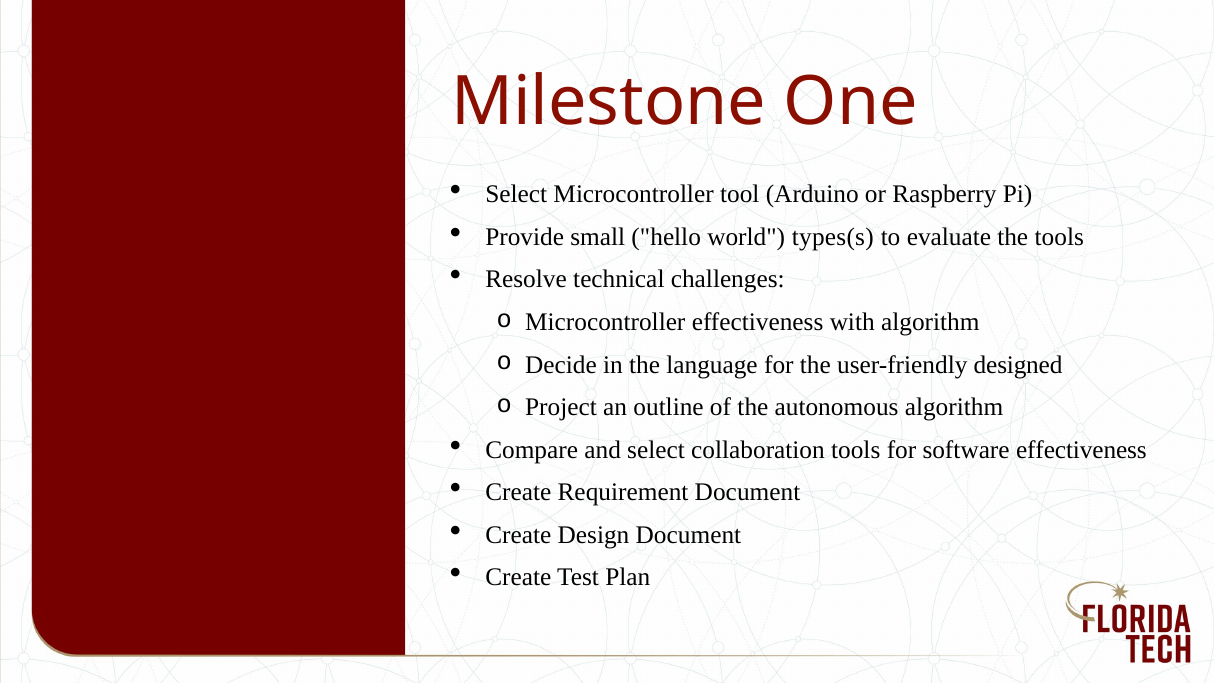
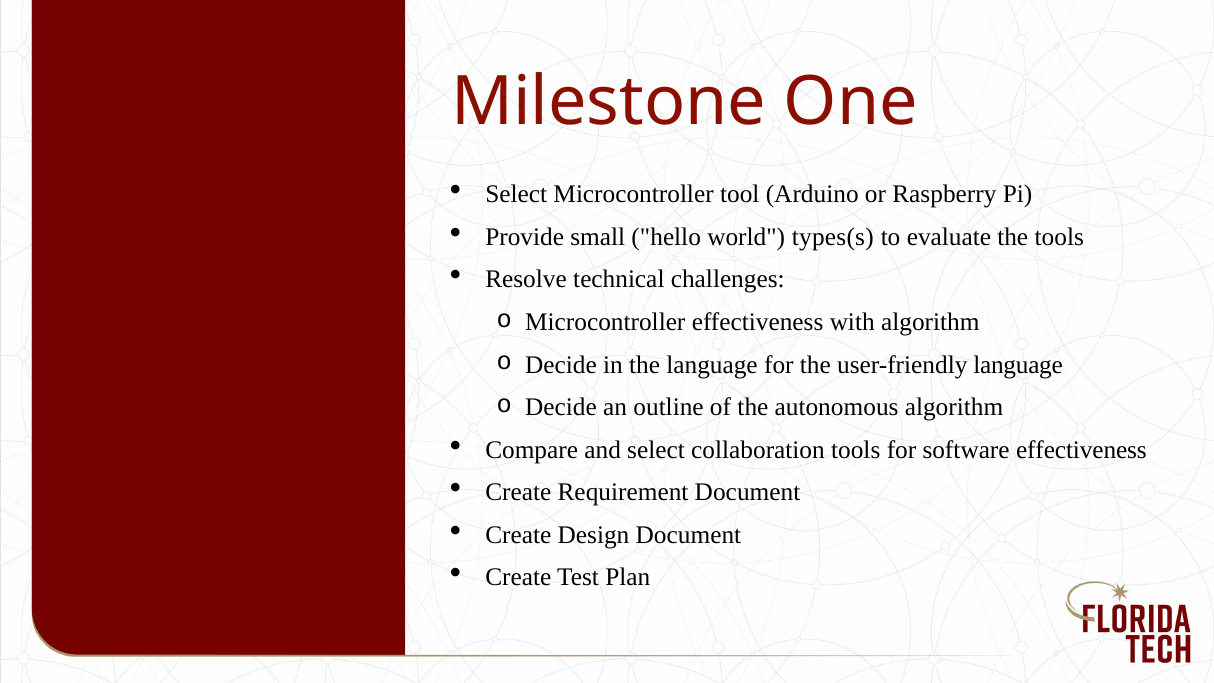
user-friendly designed: designed -> language
Project at (561, 407): Project -> Decide
